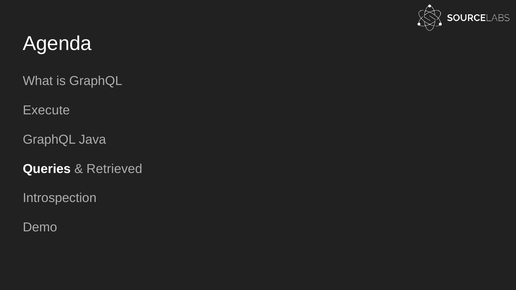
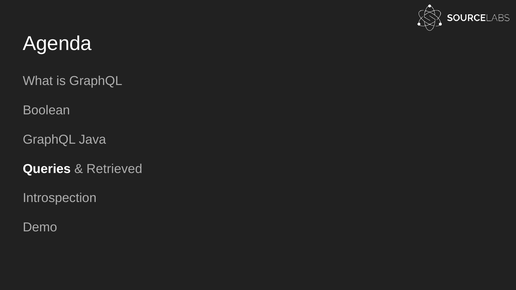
Execute: Execute -> Boolean
